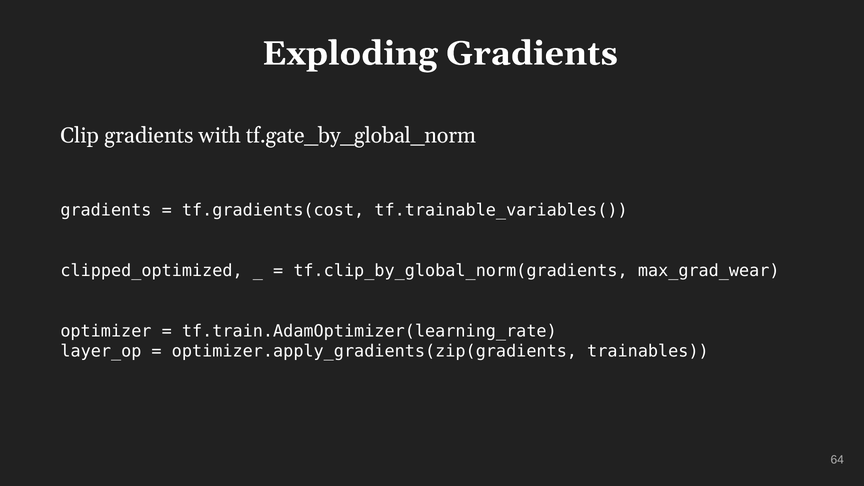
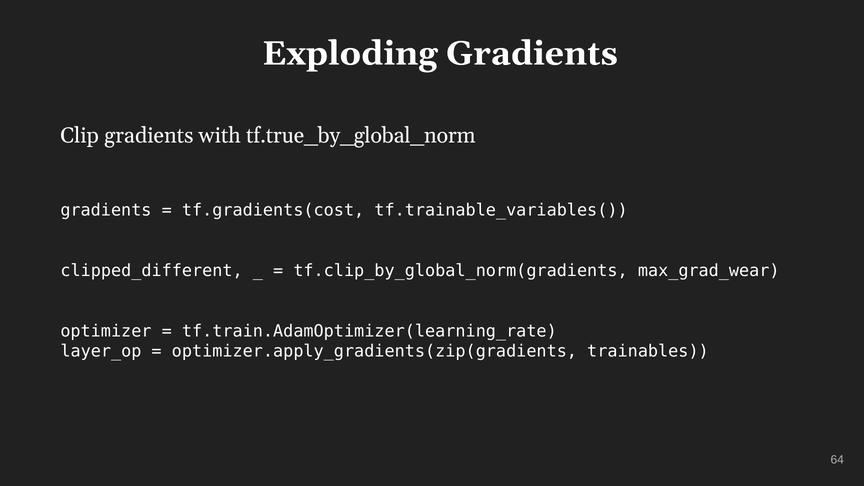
tf.gate_by_global_norm: tf.gate_by_global_norm -> tf.true_by_global_norm
clipped_optimized: clipped_optimized -> clipped_different
